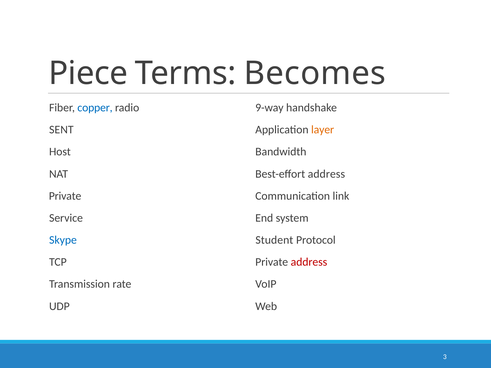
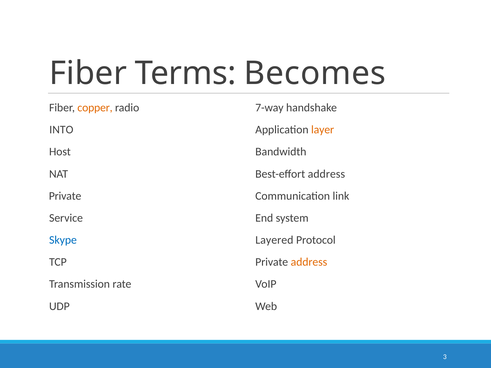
Piece at (88, 73): Piece -> Fiber
copper colour: blue -> orange
9-way: 9-way -> 7-way
SENT: SENT -> INTO
Student: Student -> Layered
address at (309, 262) colour: red -> orange
